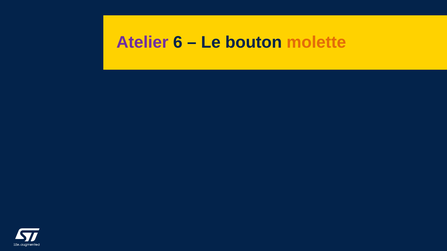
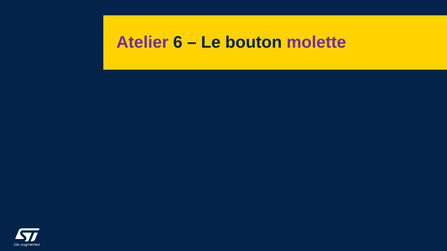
molette colour: orange -> purple
